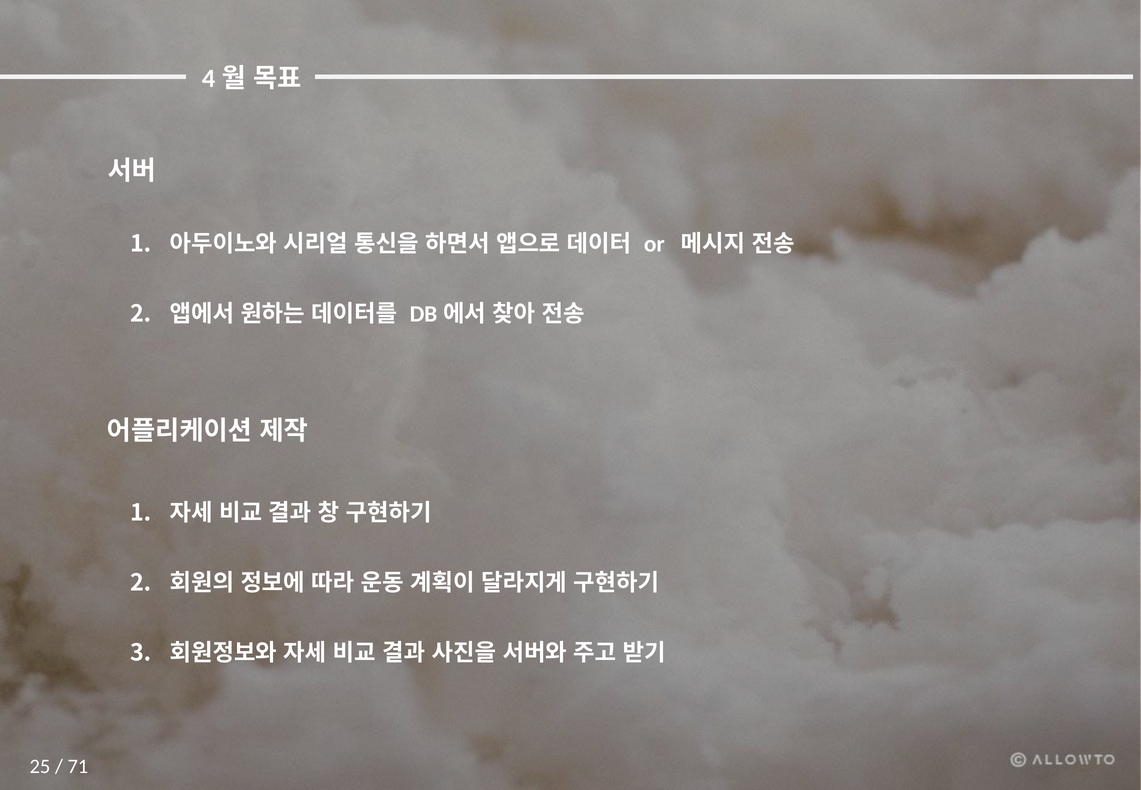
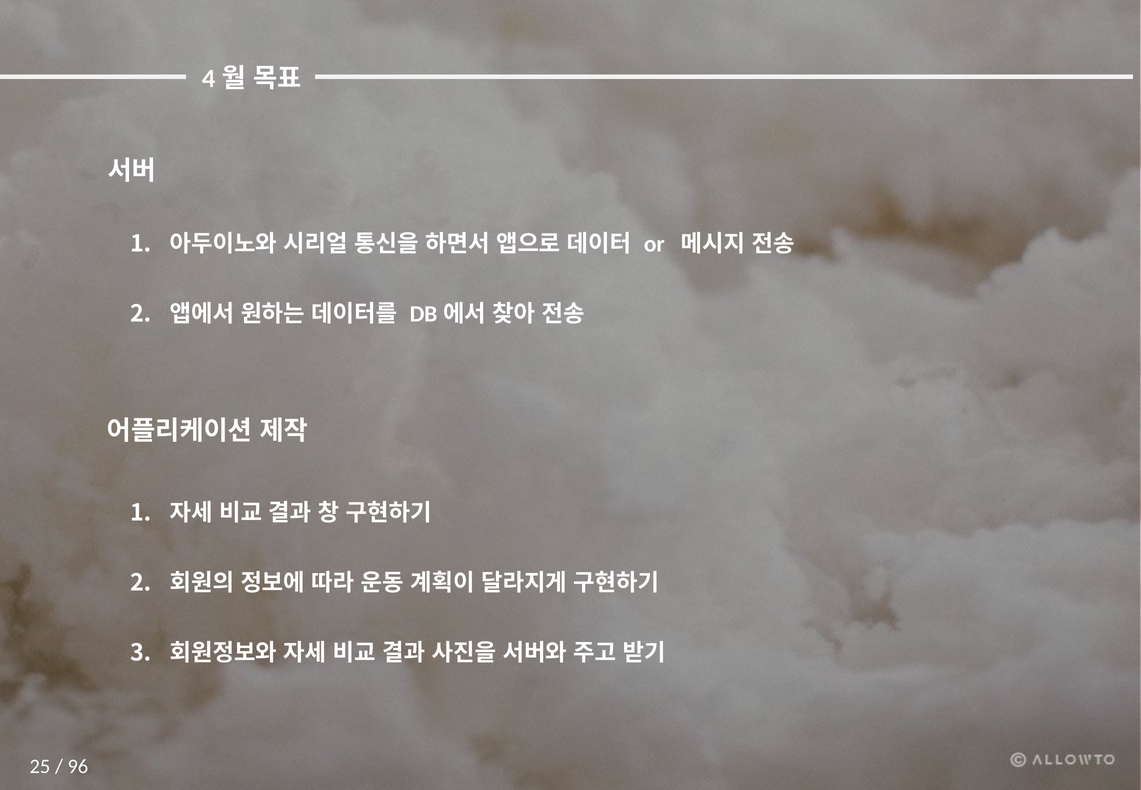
71: 71 -> 96
